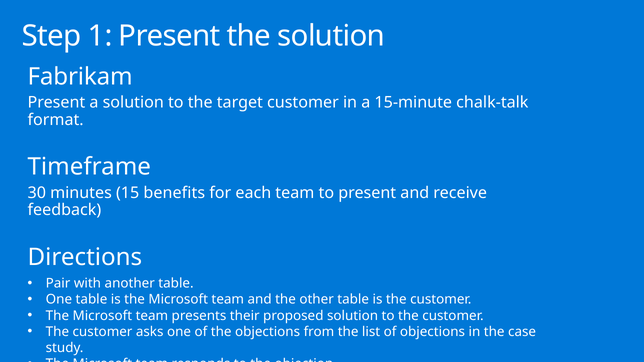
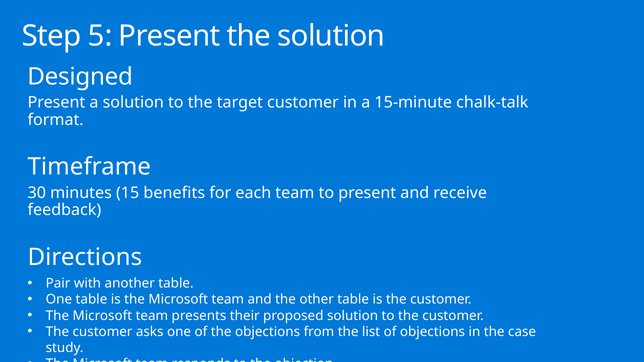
1: 1 -> 5
Fabrikam: Fabrikam -> Designed
